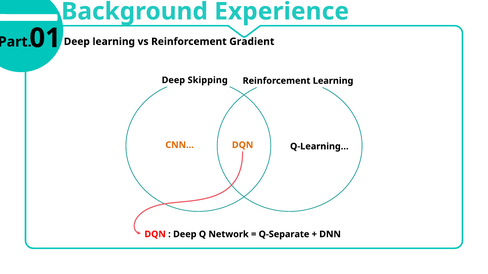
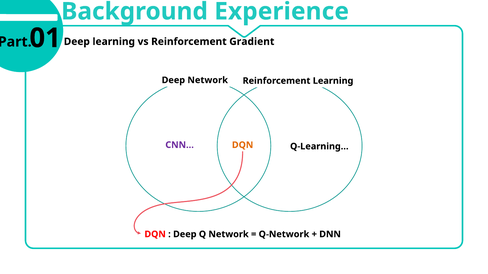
Deep Skipping: Skipping -> Network
CNN… colour: orange -> purple
Q-Separate: Q-Separate -> Q-Network
